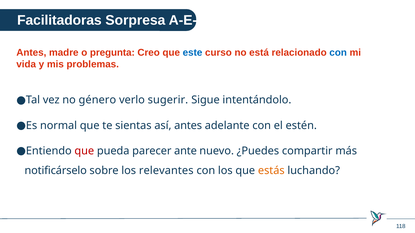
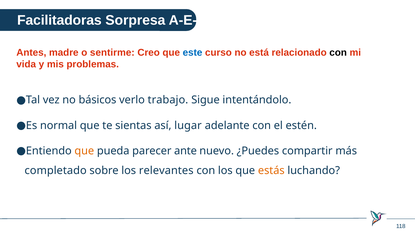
pregunta: pregunta -> sentirme
con at (338, 53) colour: blue -> black
género: género -> básicos
sugerir: sugerir -> trabajo
así antes: antes -> lugar
que at (84, 151) colour: red -> orange
notificárselo: notificárselo -> completado
